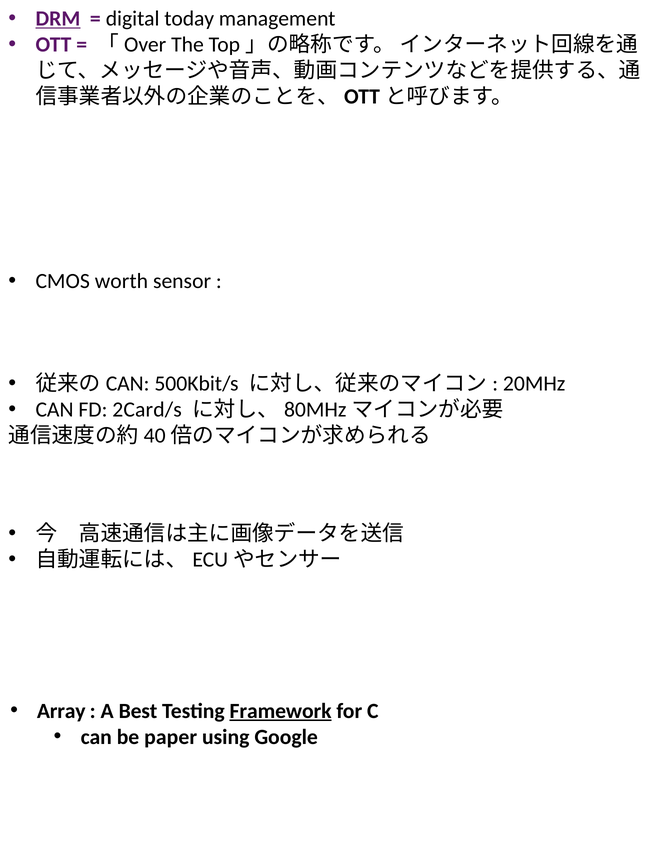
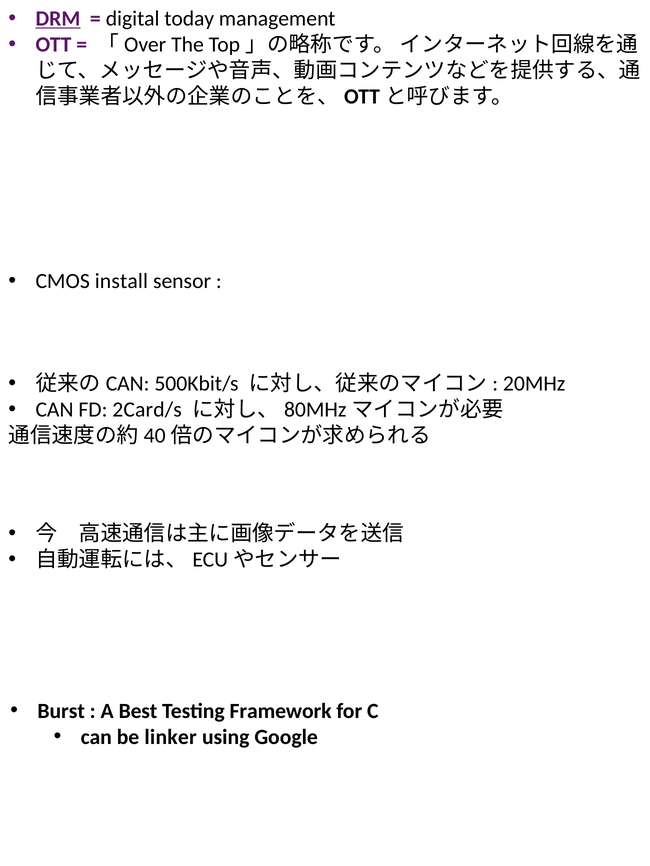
worth: worth -> install
Array: Array -> Burst
Framework underline: present -> none
paper: paper -> linker
